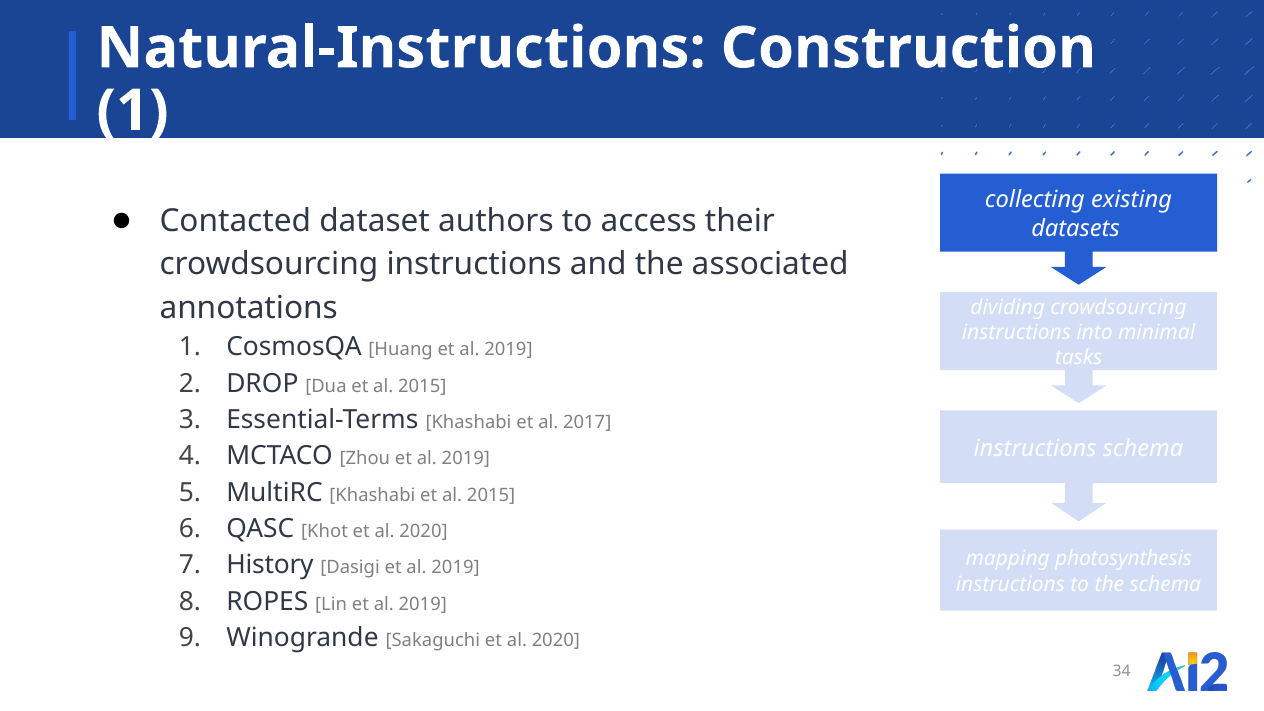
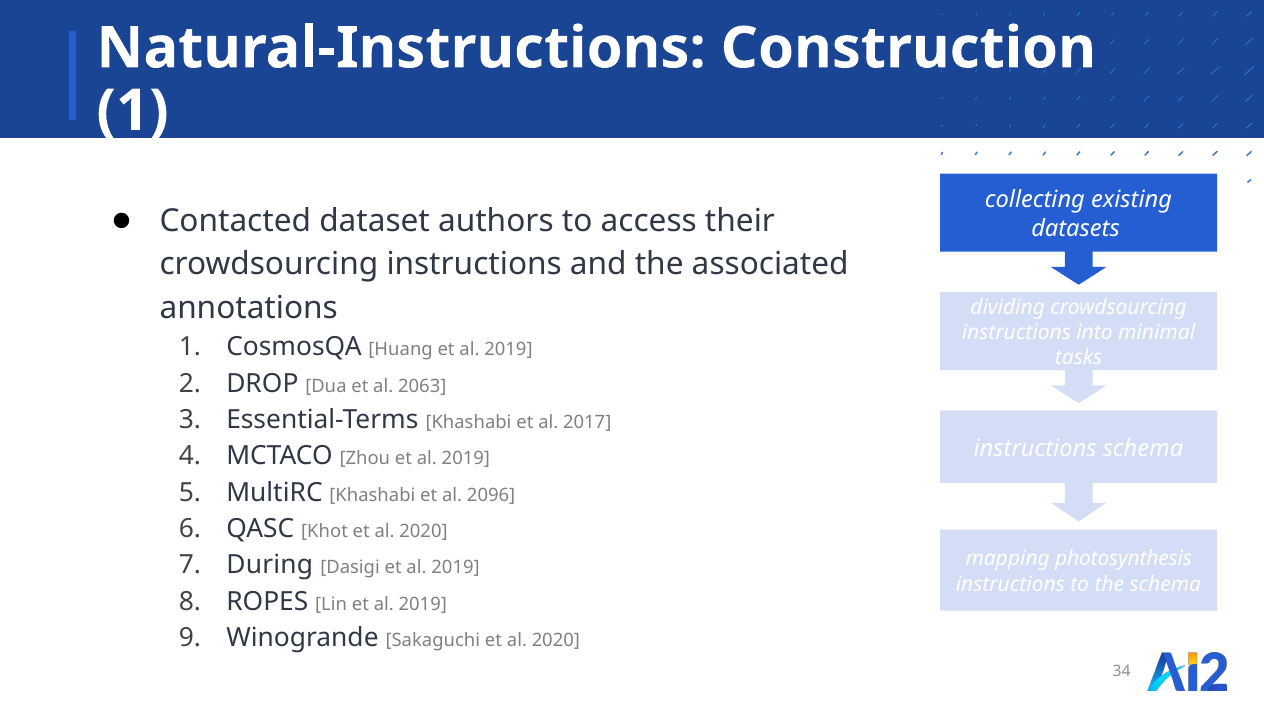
Dua et al 2015: 2015 -> 2063
Khashabi et al 2015: 2015 -> 2096
History: History -> During
